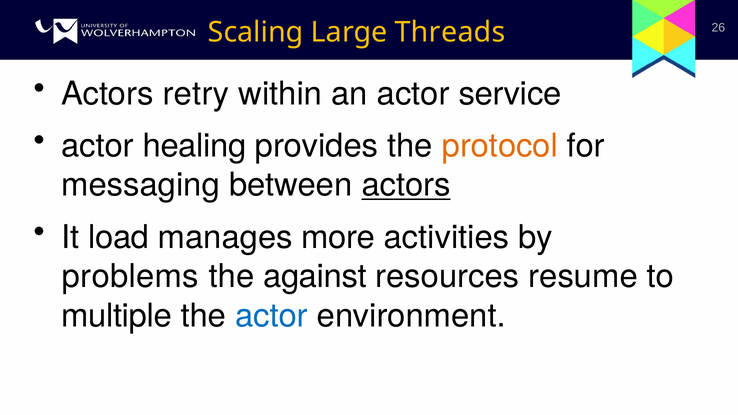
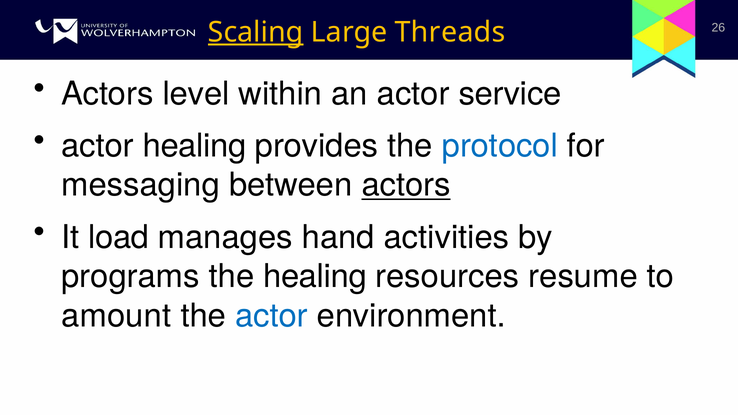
Scaling underline: none -> present
retry: retry -> level
protocol colour: orange -> blue
more: more -> hand
problems: problems -> programs
the against: against -> healing
multiple: multiple -> amount
